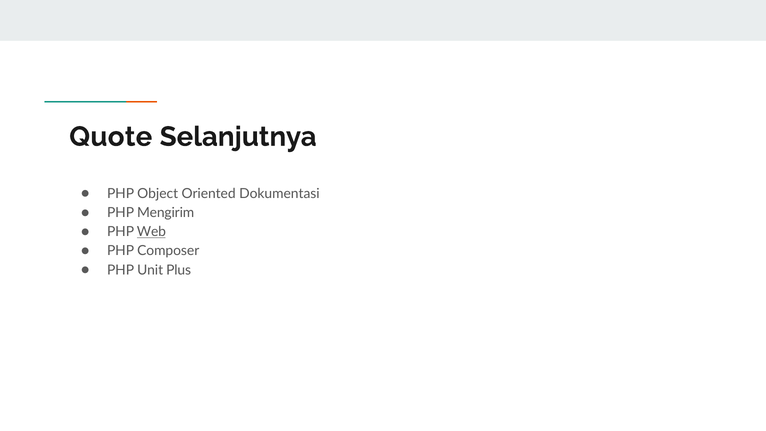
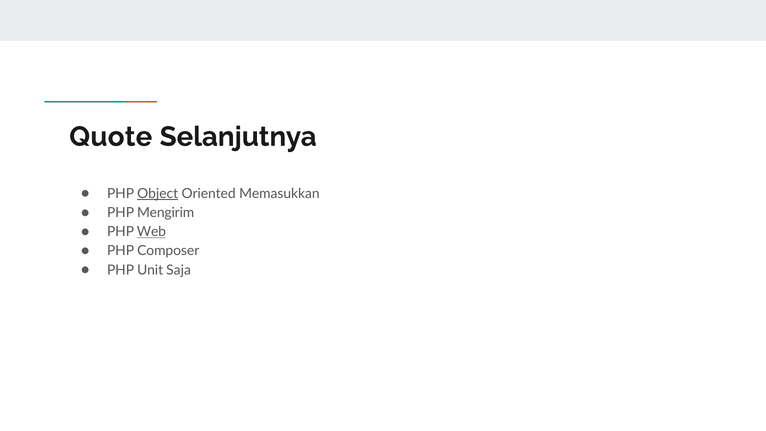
Object underline: none -> present
Dokumentasi: Dokumentasi -> Memasukkan
Plus: Plus -> Saja
